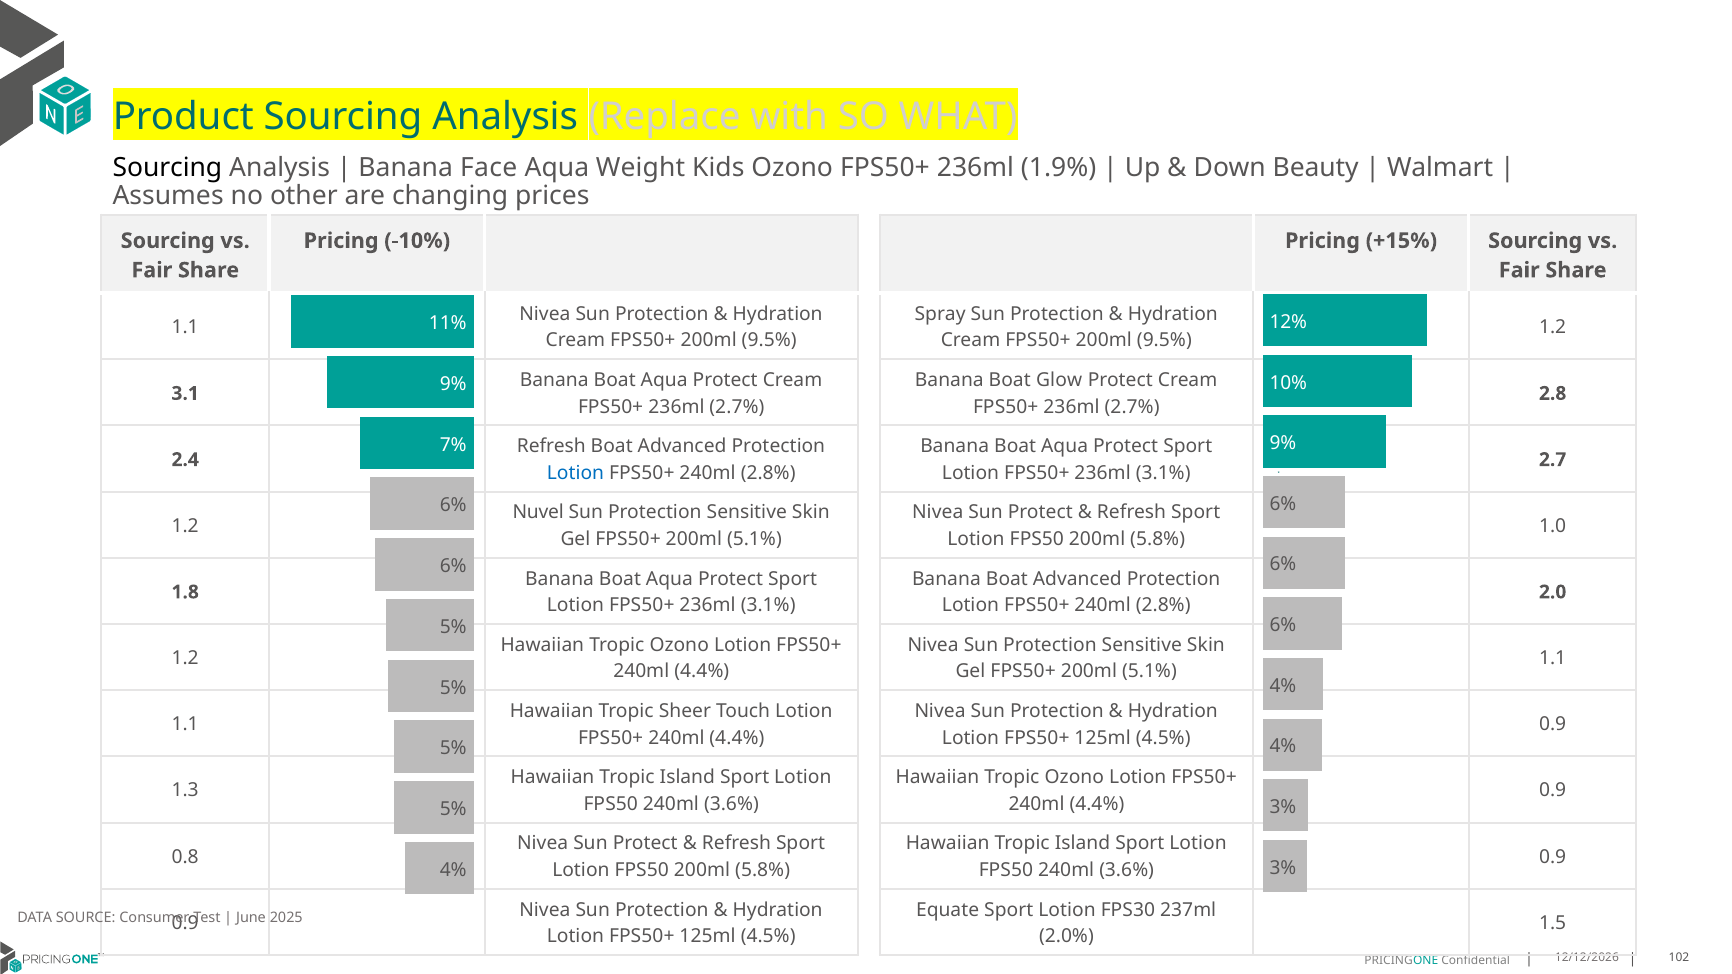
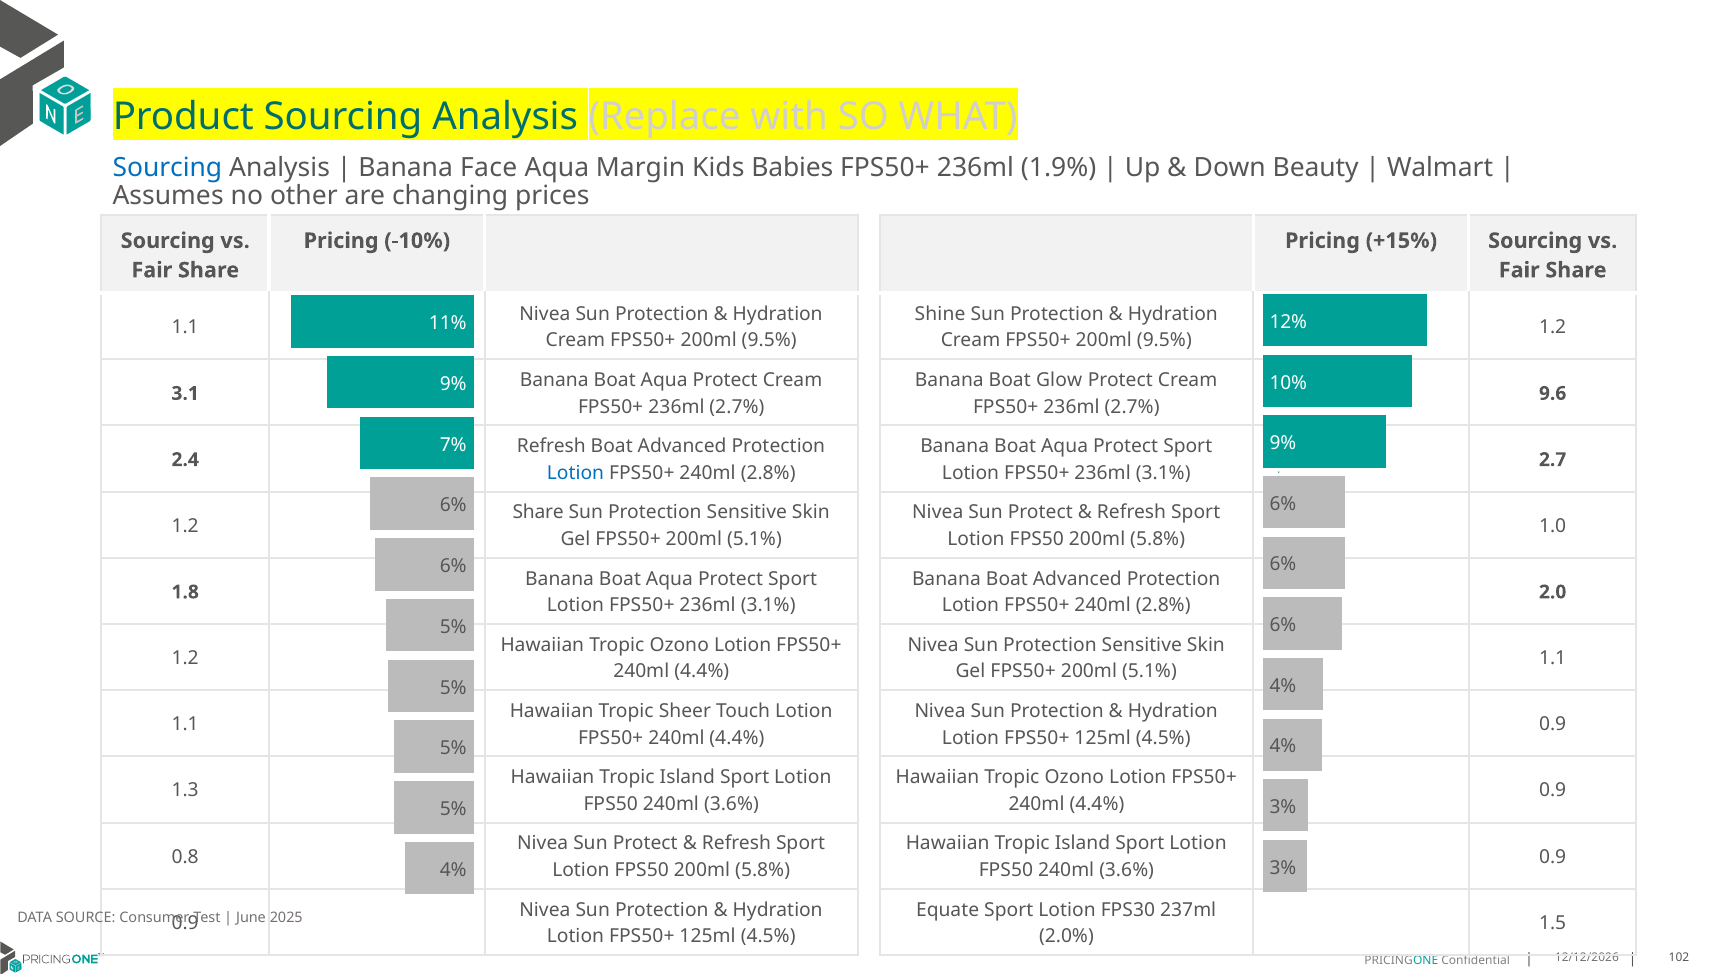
Sourcing at (167, 168) colour: black -> blue
Weight: Weight -> Margin
Kids Ozono: Ozono -> Babies
Spray: Spray -> Shine
2.8: 2.8 -> 9.6
Nuvel at (538, 513): Nuvel -> Share
